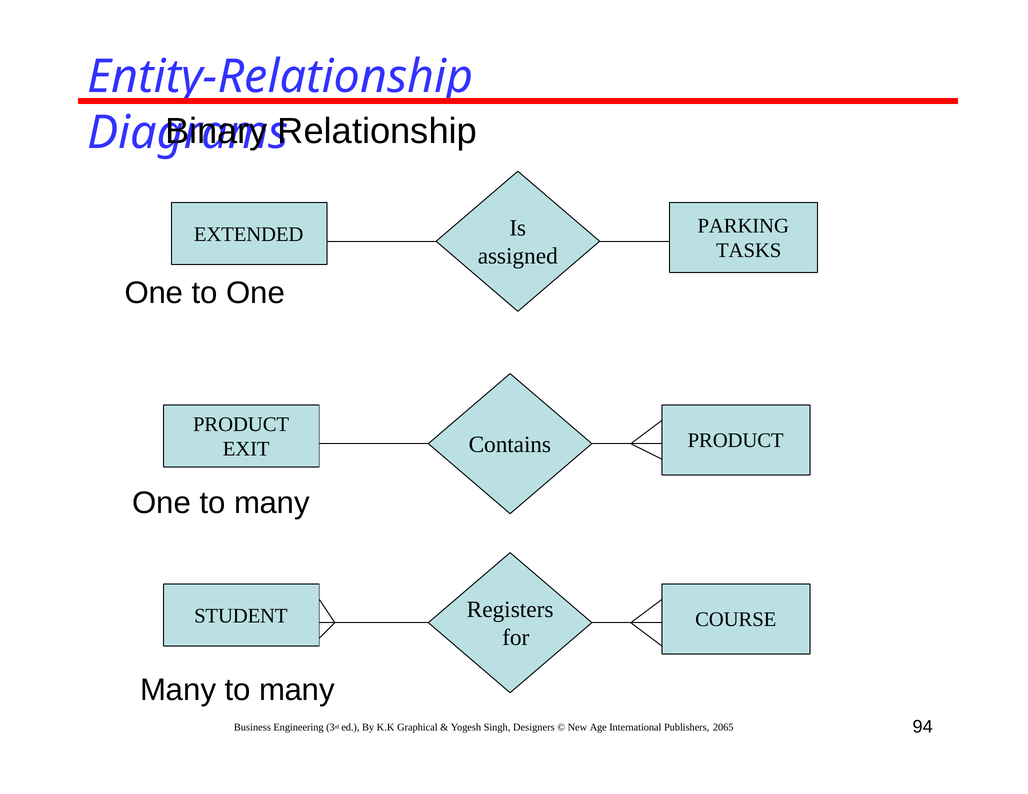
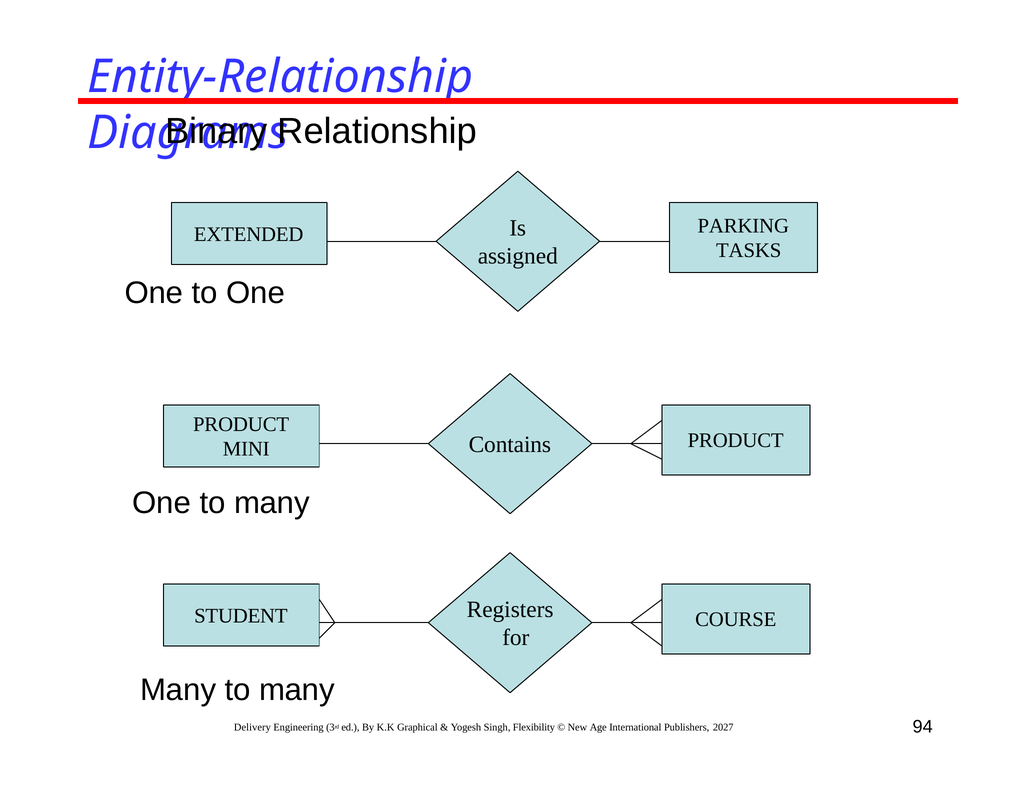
EXIT: EXIT -> MINI
Business: Business -> Delivery
Designers: Designers -> Flexibility
2065: 2065 -> 2027
